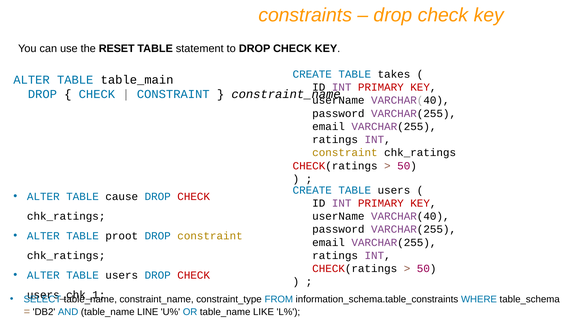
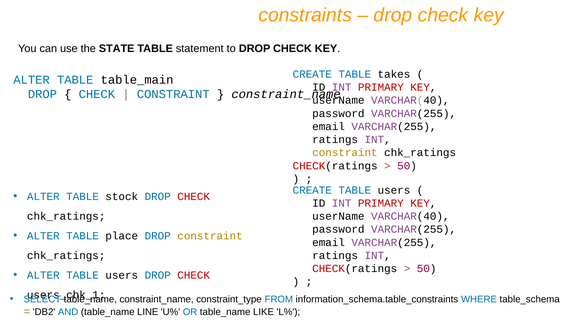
RESET: RESET -> STATE
cause: cause -> stock
proot: proot -> place
